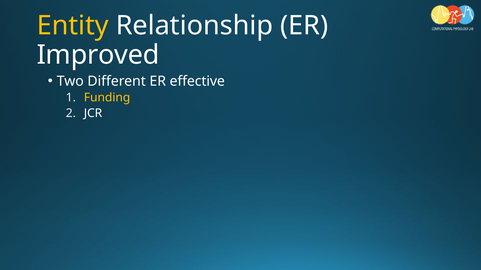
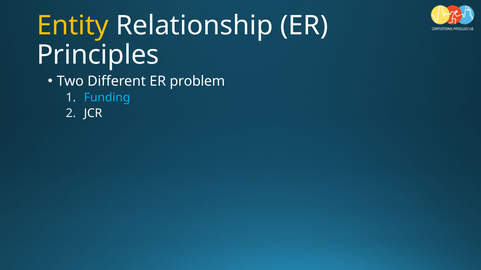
Improved: Improved -> Principles
effective: effective -> problem
Funding colour: yellow -> light blue
